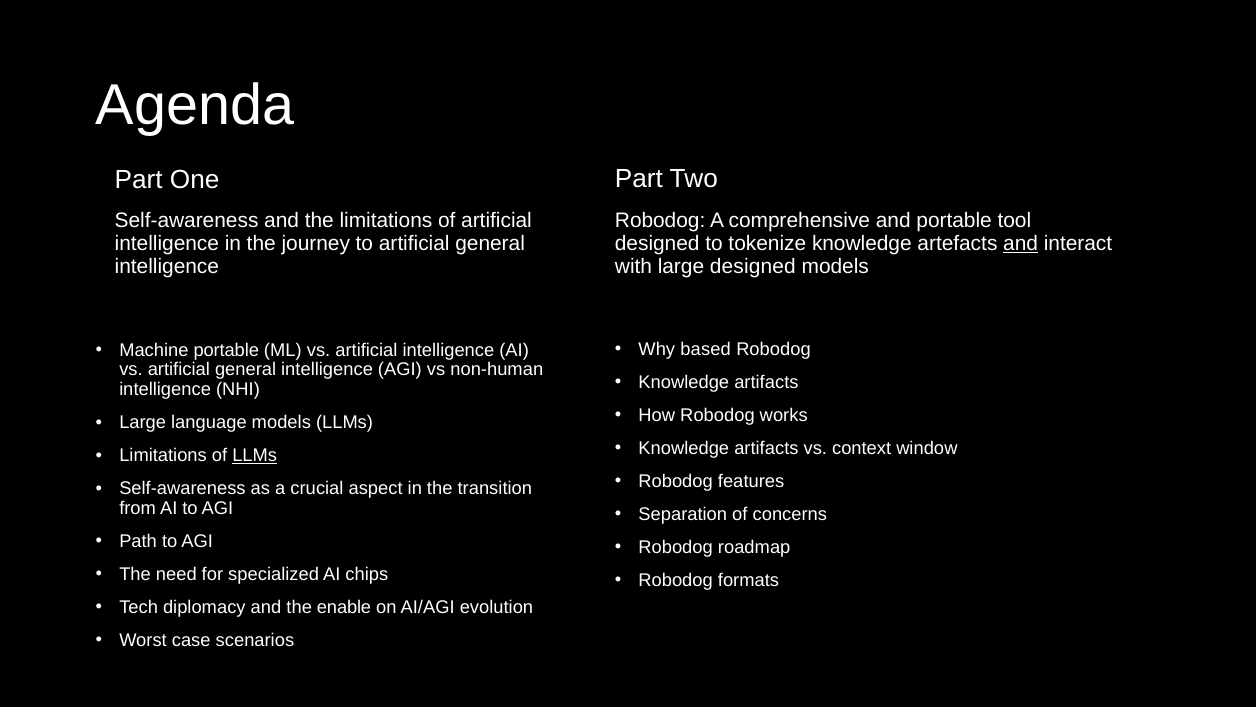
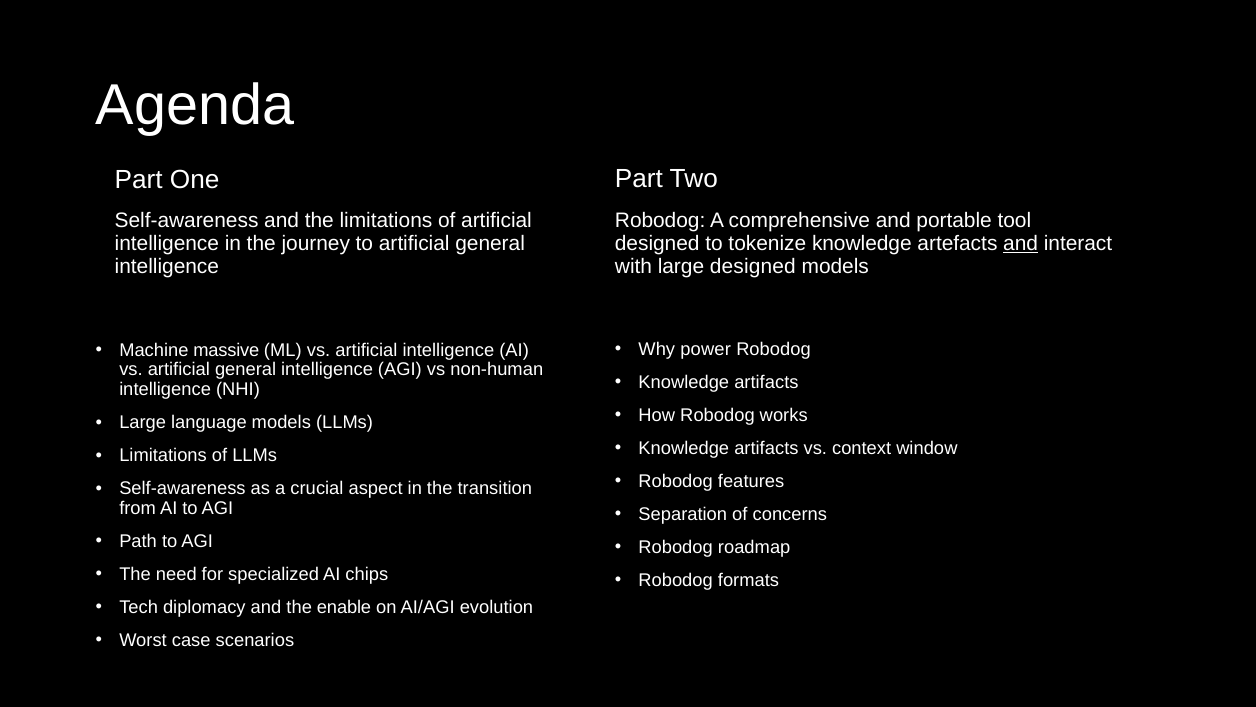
based: based -> power
Machine portable: portable -> massive
LLMs at (255, 455) underline: present -> none
